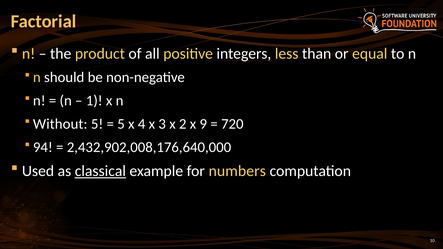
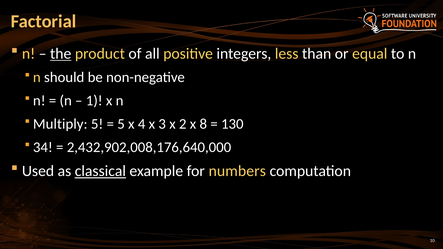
the underline: none -> present
Without: Without -> Multiply
9: 9 -> 8
720: 720 -> 130
94: 94 -> 34
